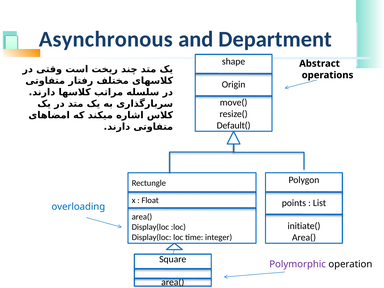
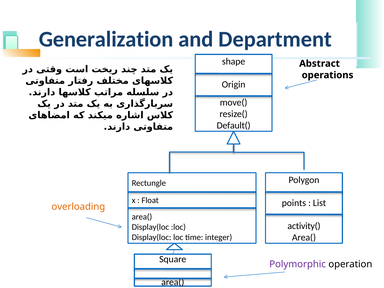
Asynchronous: Asynchronous -> Generalization
overloading colour: blue -> orange
initiate(: initiate( -> activity(
